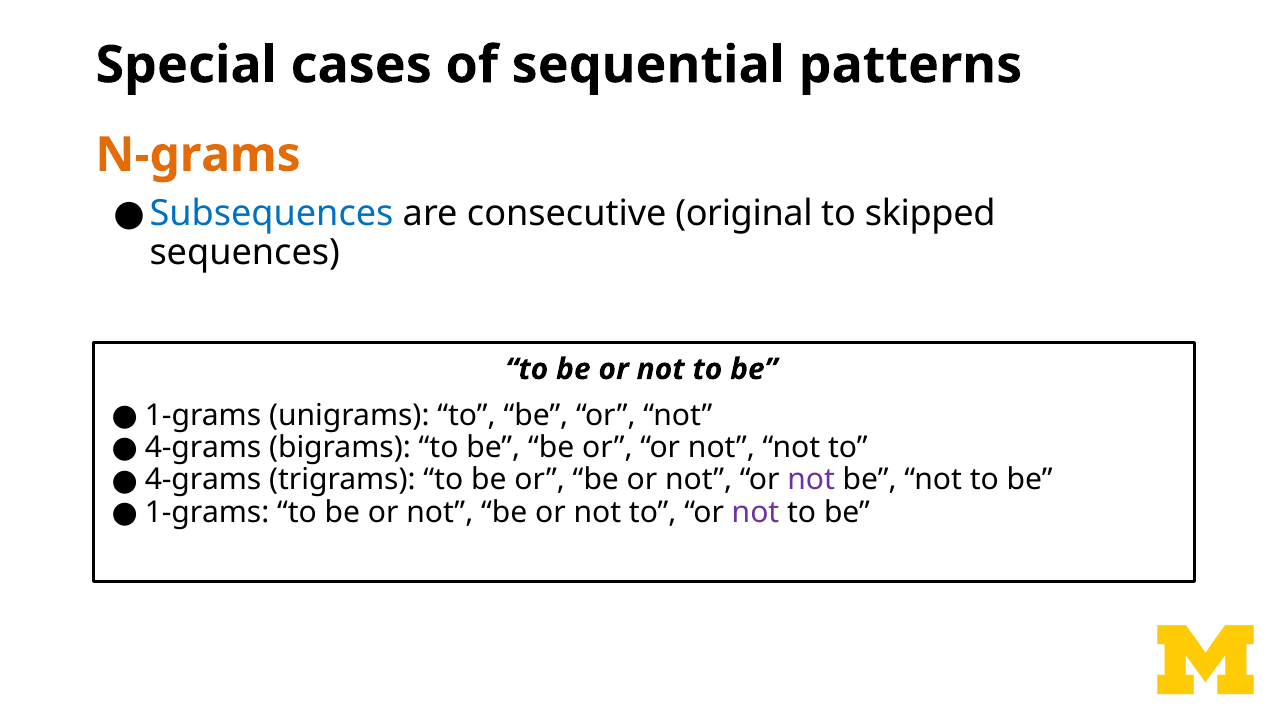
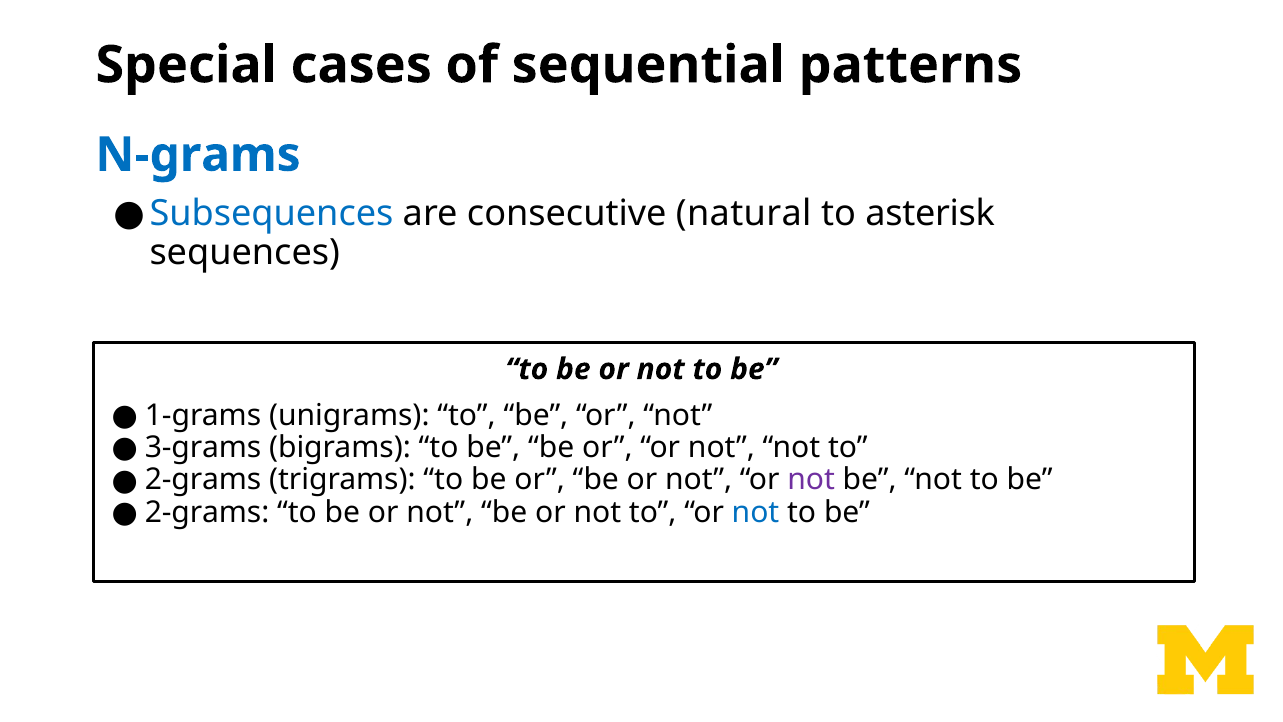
N-grams colour: orange -> blue
original: original -> natural
skipped: skipped -> asterisk
4-grams at (203, 447): 4-grams -> 3-grams
4-grams at (203, 480): 4-grams -> 2-grams
1-grams at (207, 512): 1-grams -> 2-grams
not at (756, 512) colour: purple -> blue
